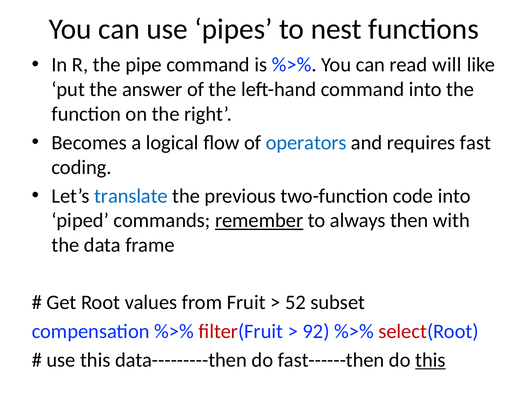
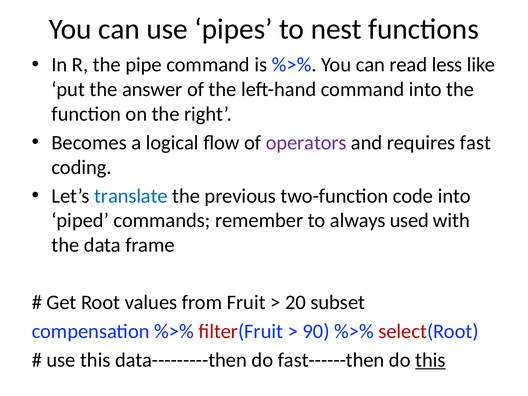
will: will -> less
operators colour: blue -> purple
remember underline: present -> none
then: then -> used
52: 52 -> 20
92: 92 -> 90
